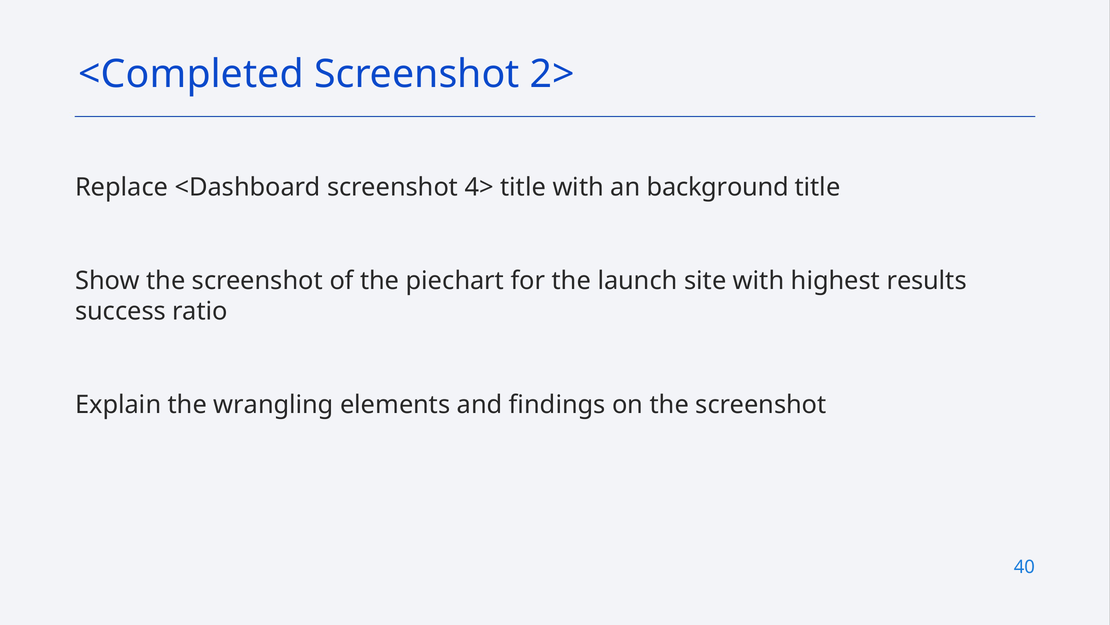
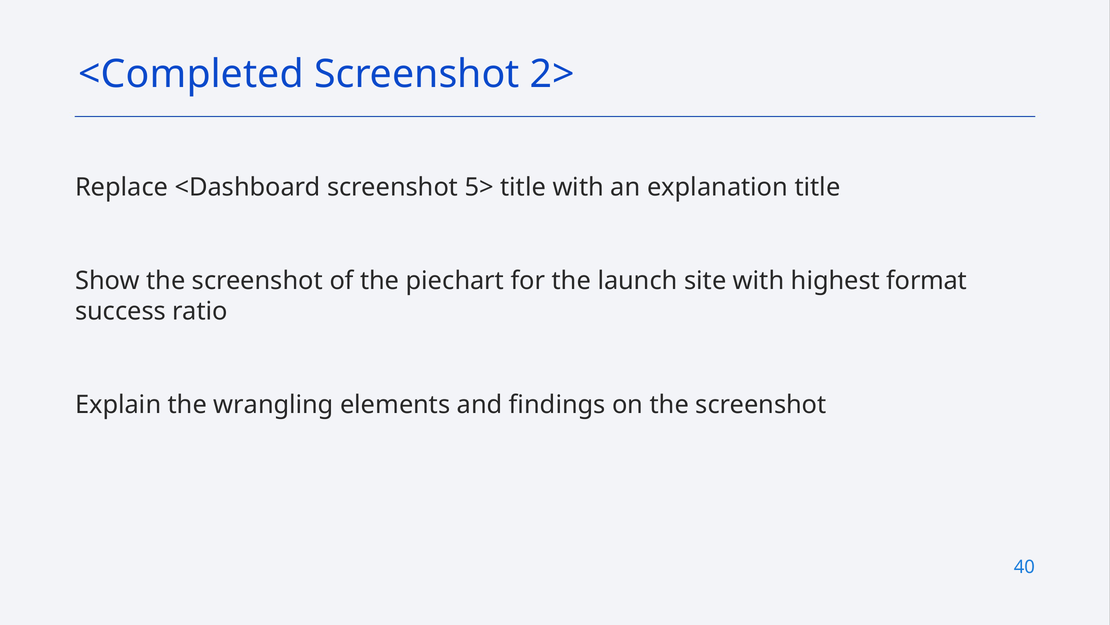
4>: 4> -> 5>
background: background -> explanation
results: results -> format
